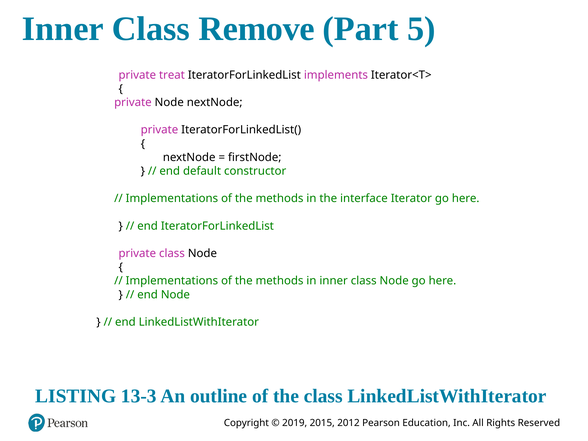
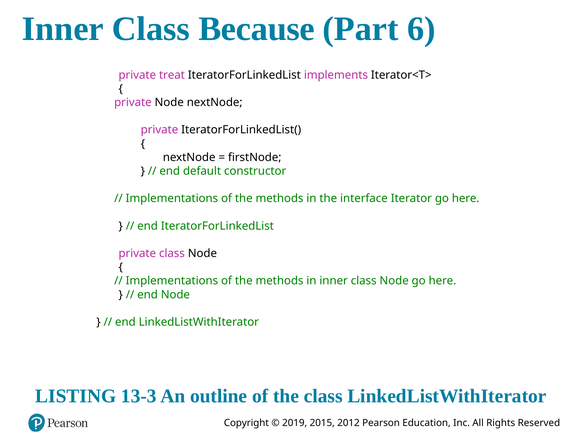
Remove: Remove -> Because
5: 5 -> 6
